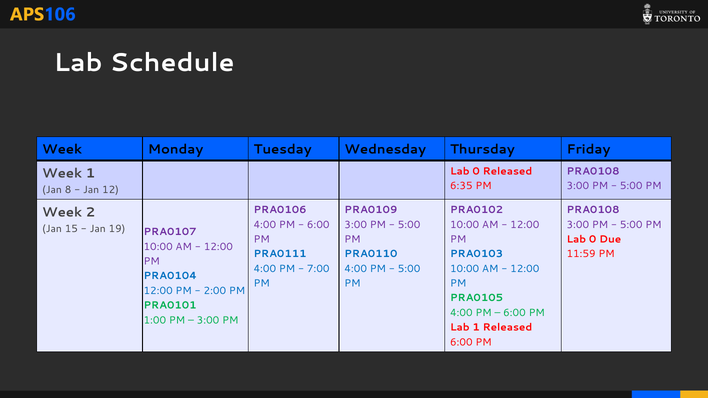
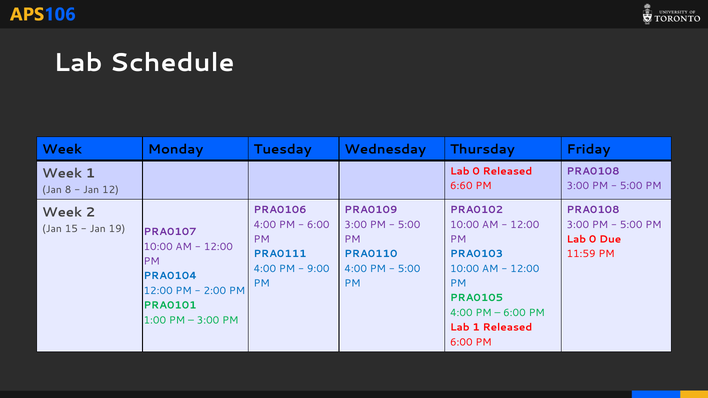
6:35: 6:35 -> 6:60
7:00: 7:00 -> 9:00
